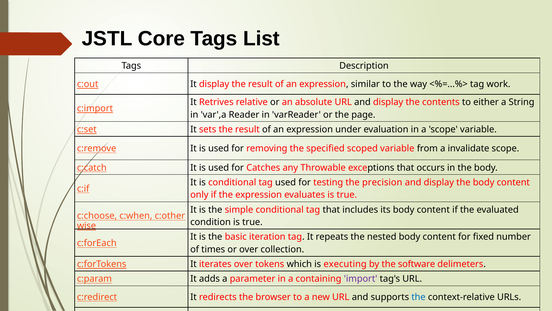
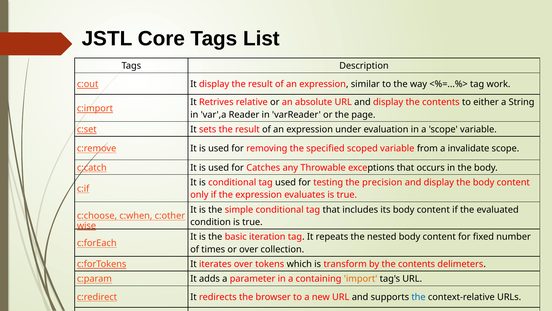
executing: executing -> transform
by the software: software -> contents
import colour: purple -> orange
